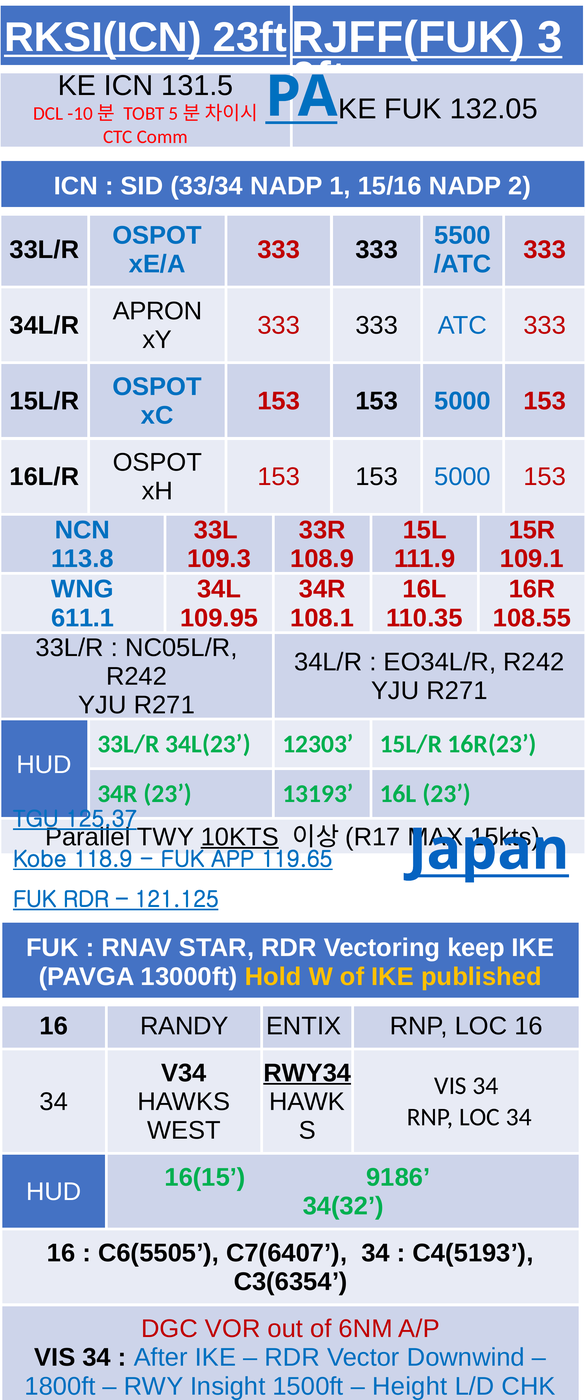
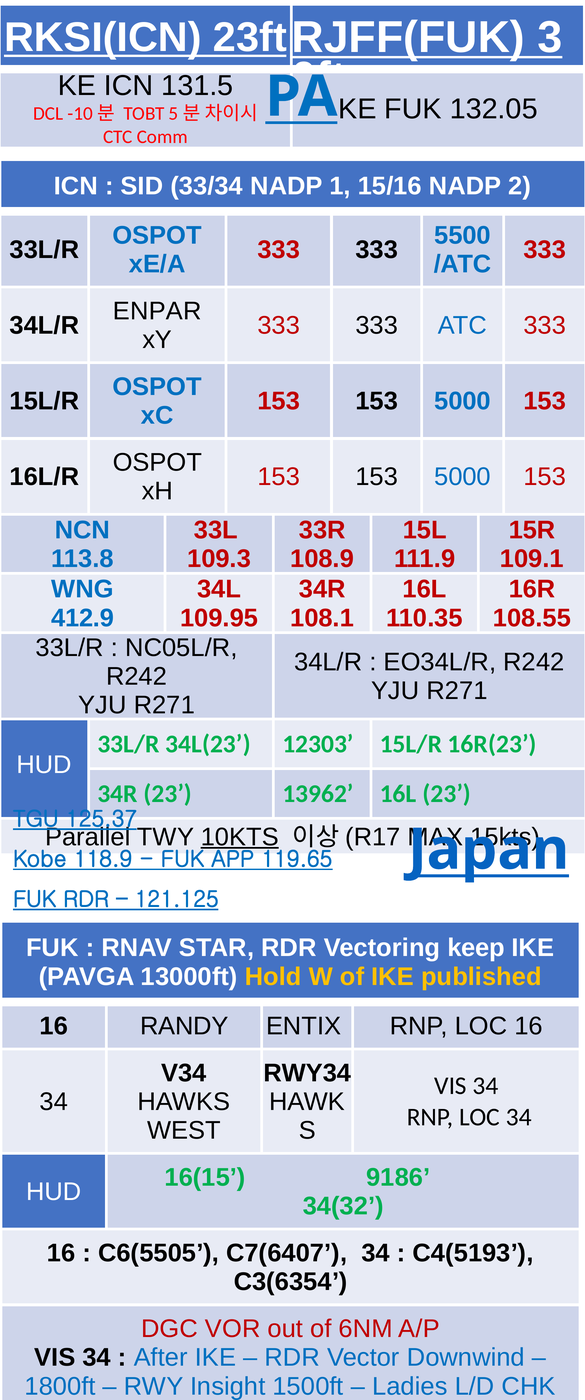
APRON: APRON -> ENPAR
611.1: 611.1 -> 412.9
13193: 13193 -> 13962
RWY34 underline: present -> none
Height: Height -> Ladies
